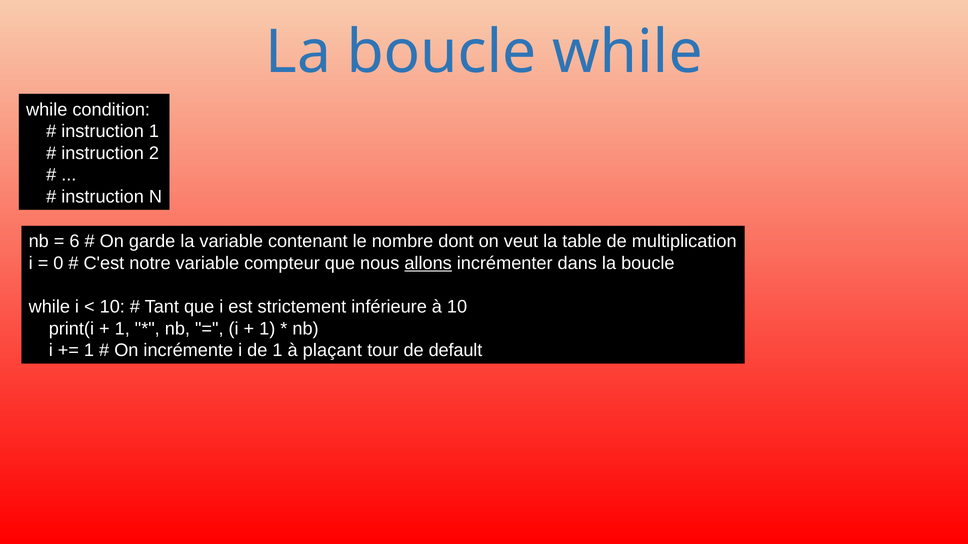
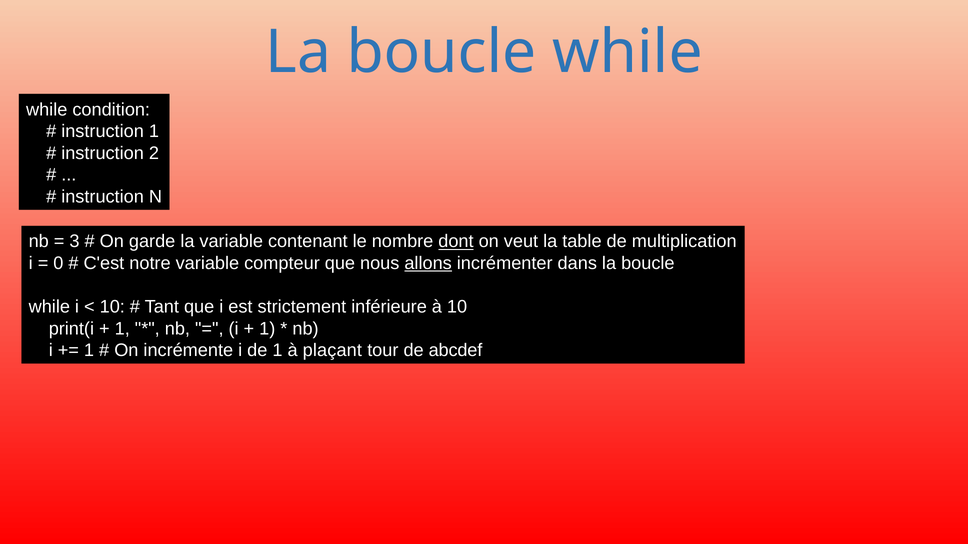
6: 6 -> 3
dont underline: none -> present
default: default -> abcdef
